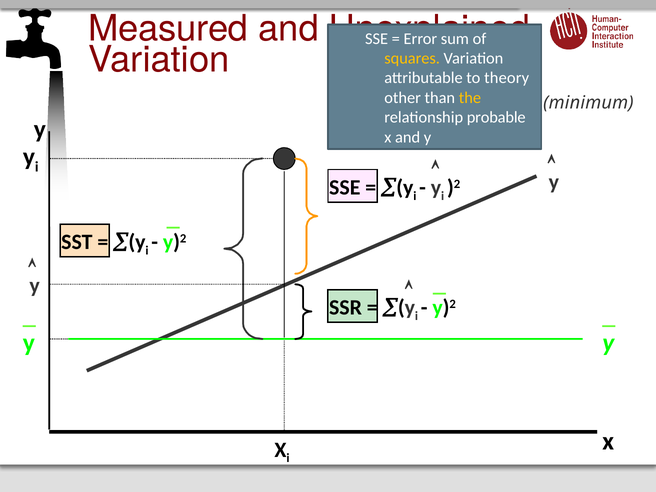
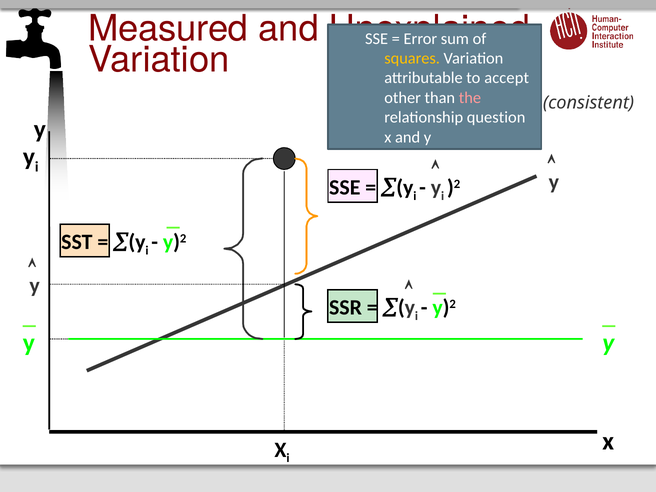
theory: theory -> accept
the colour: yellow -> pink
minimum: minimum -> consistent
probable: probable -> question
